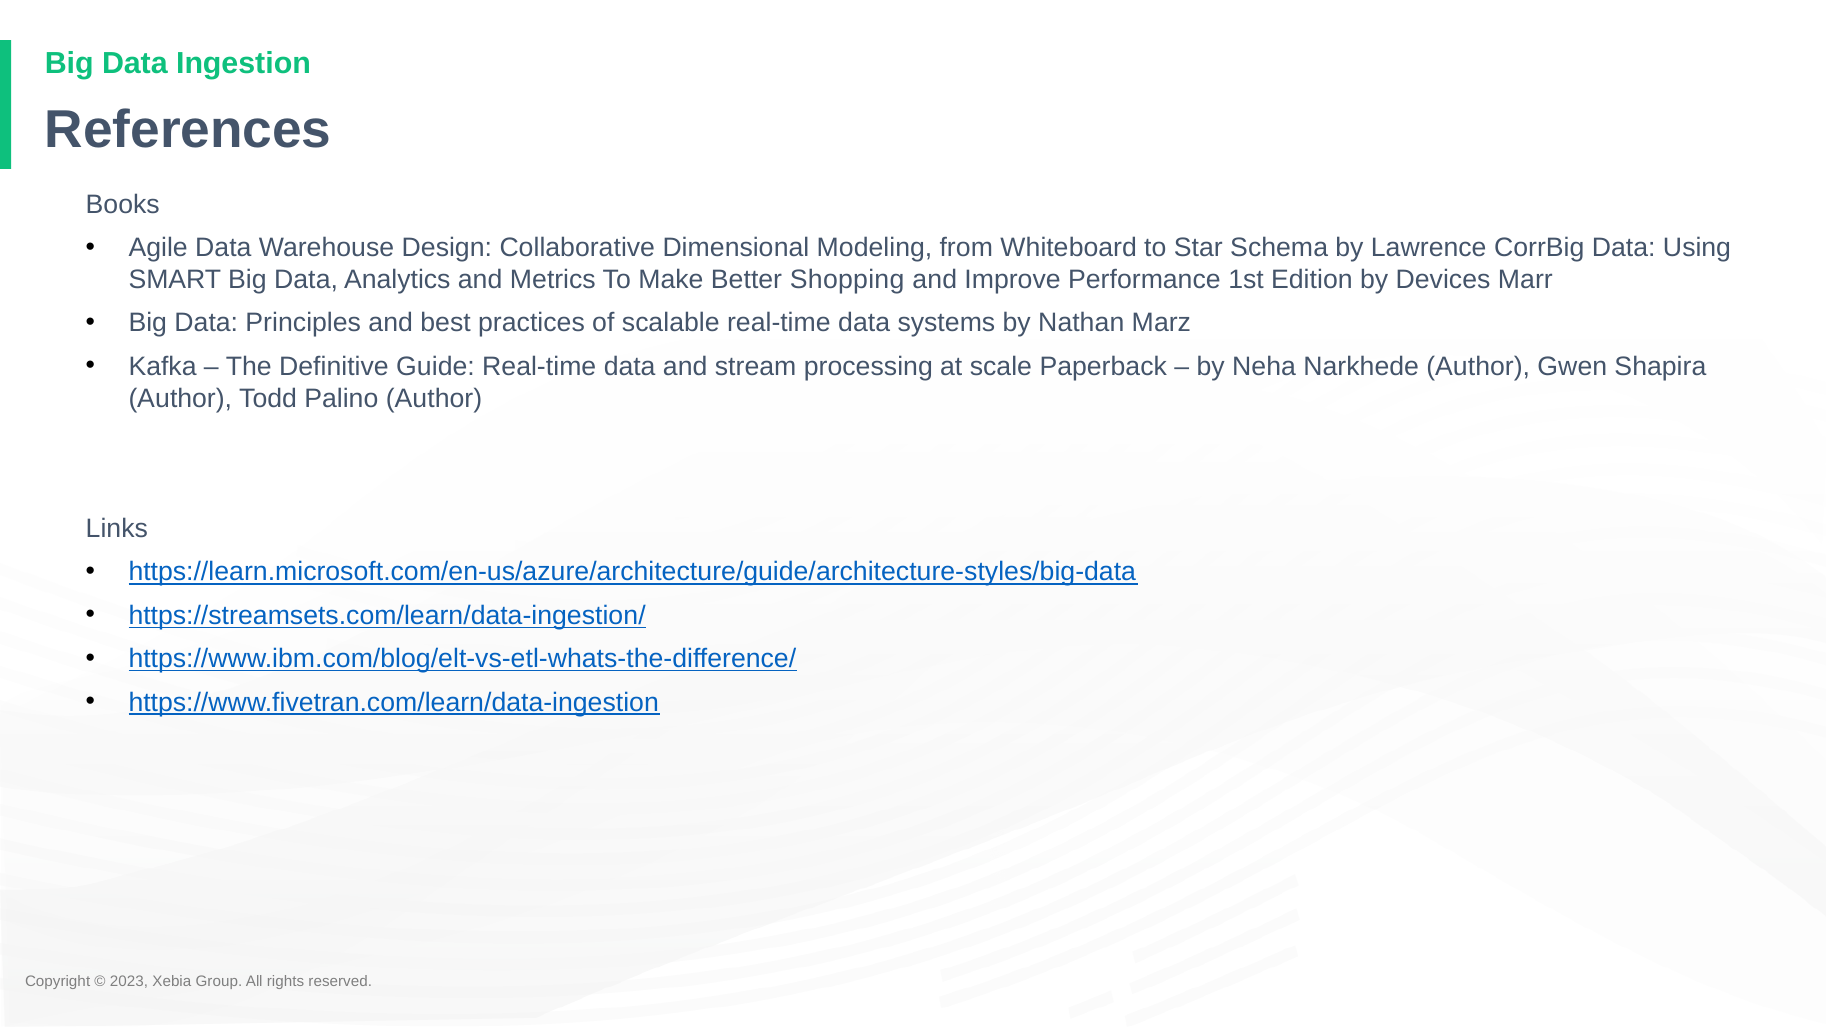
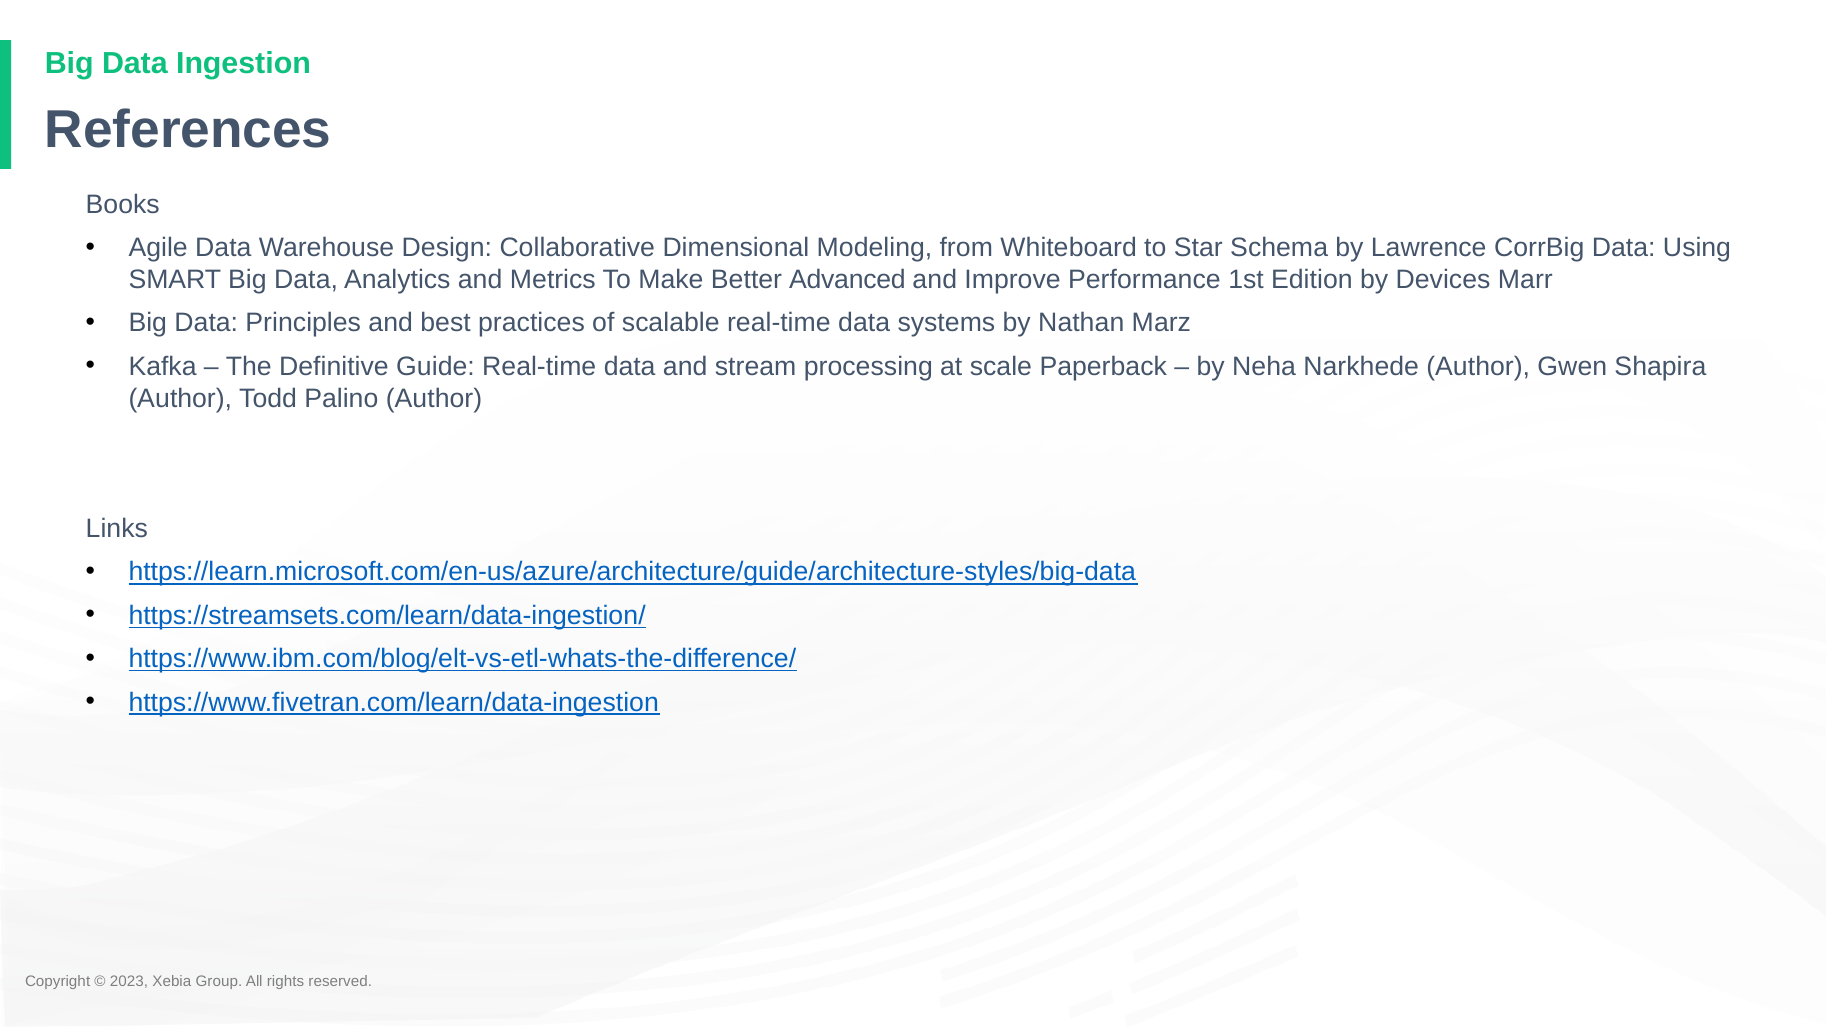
Shopping: Shopping -> Advanced
